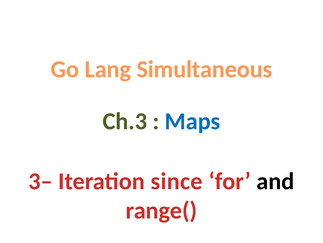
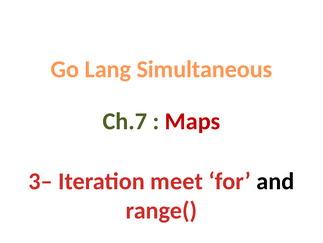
Ch.3: Ch.3 -> Ch.7
Maps colour: blue -> red
since: since -> meet
